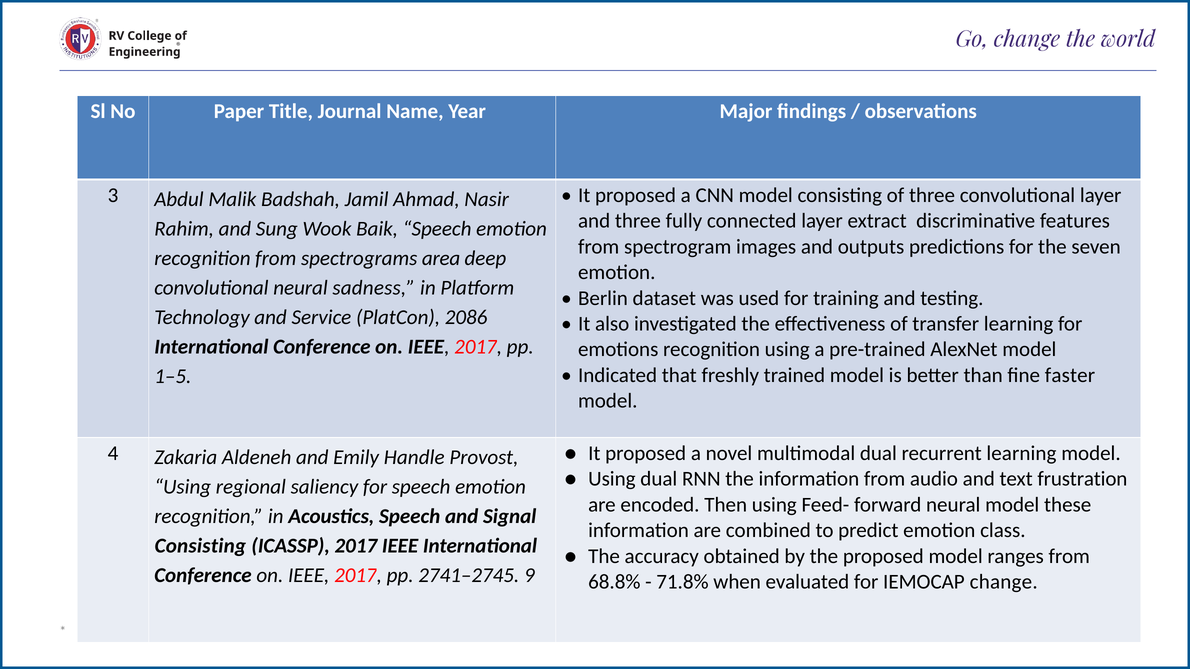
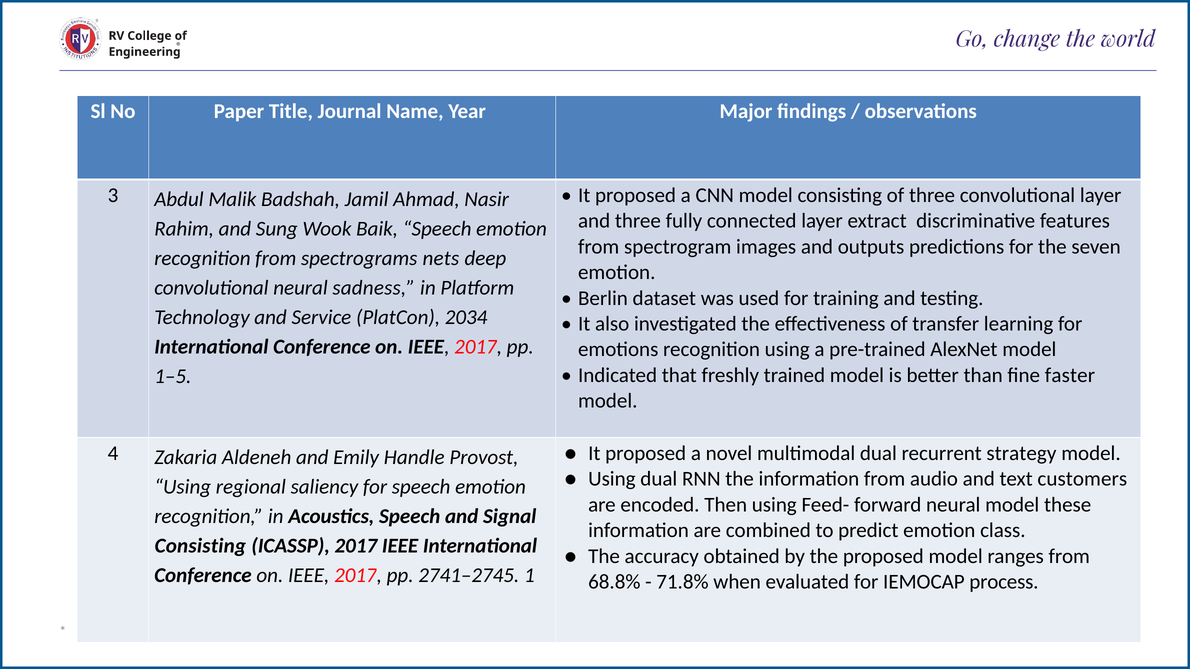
area: area -> nets
2086: 2086 -> 2034
recurrent learning: learning -> strategy
frustration: frustration -> customers
2741–2745 9: 9 -> 1
IEMOCAP change: change -> process
